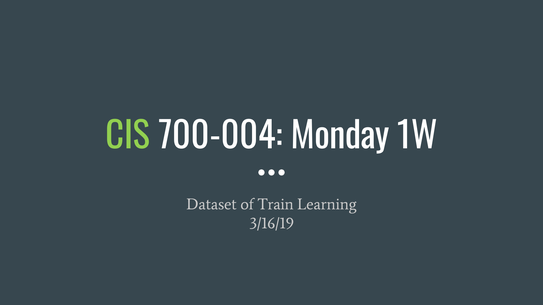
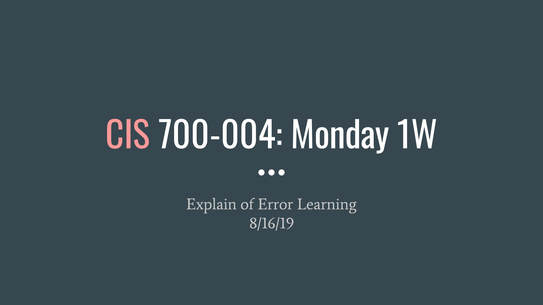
CIS colour: light green -> pink
Dataset: Dataset -> Explain
Train: Train -> Error
3/16/19: 3/16/19 -> 8/16/19
